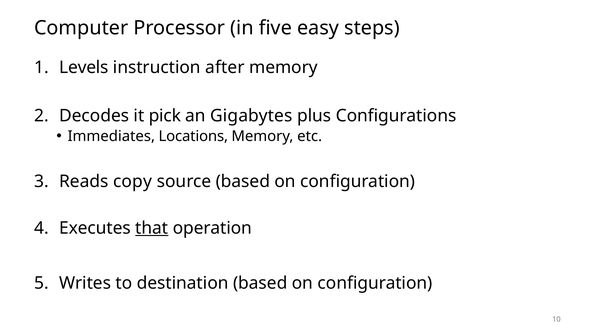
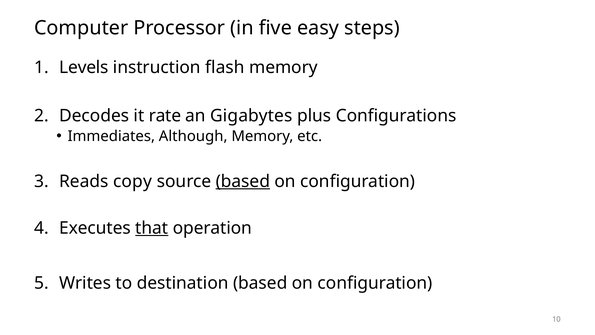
after: after -> flash
pick: pick -> rate
Locations: Locations -> Although
based at (243, 181) underline: none -> present
